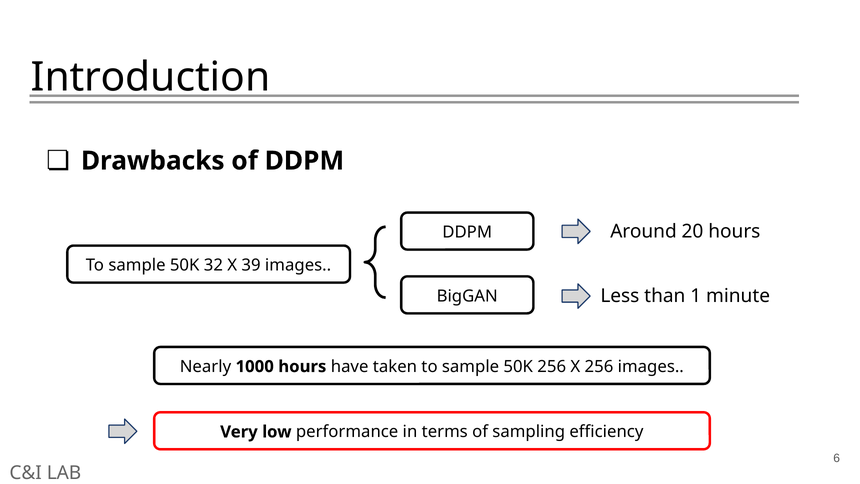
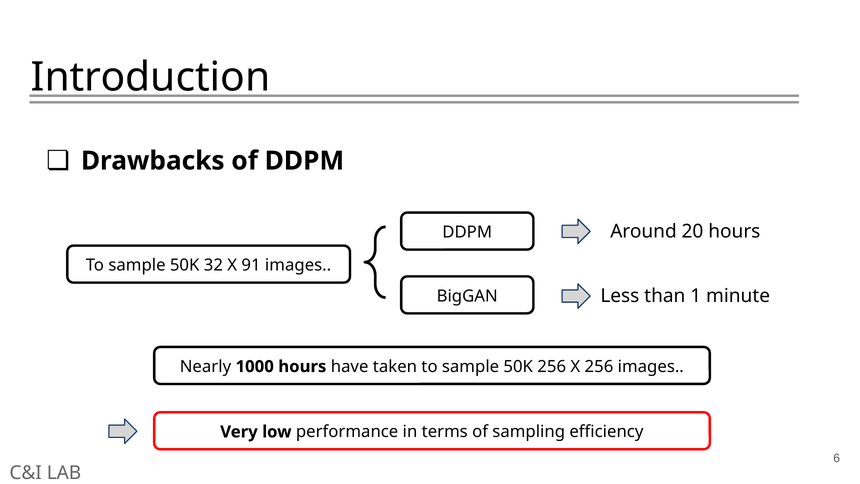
39: 39 -> 91
